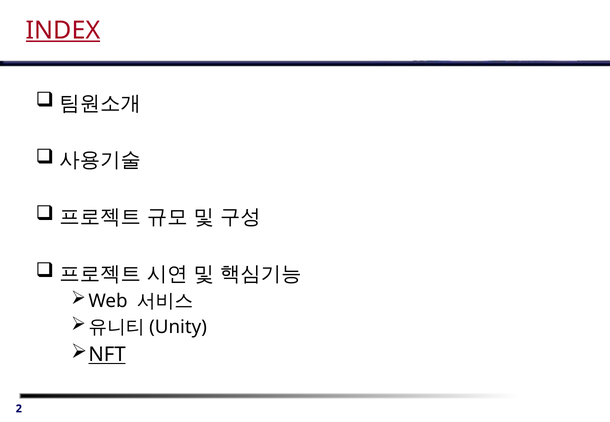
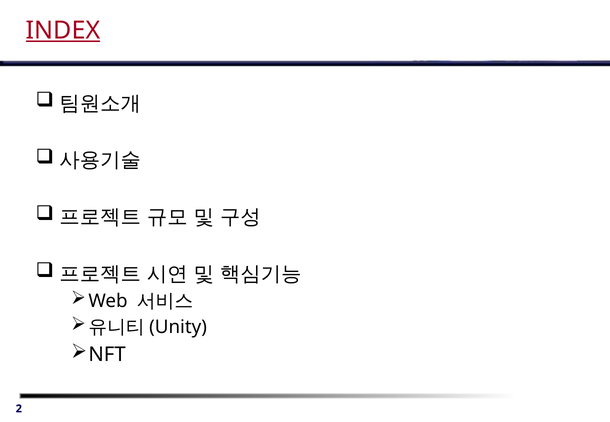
NFT underline: present -> none
